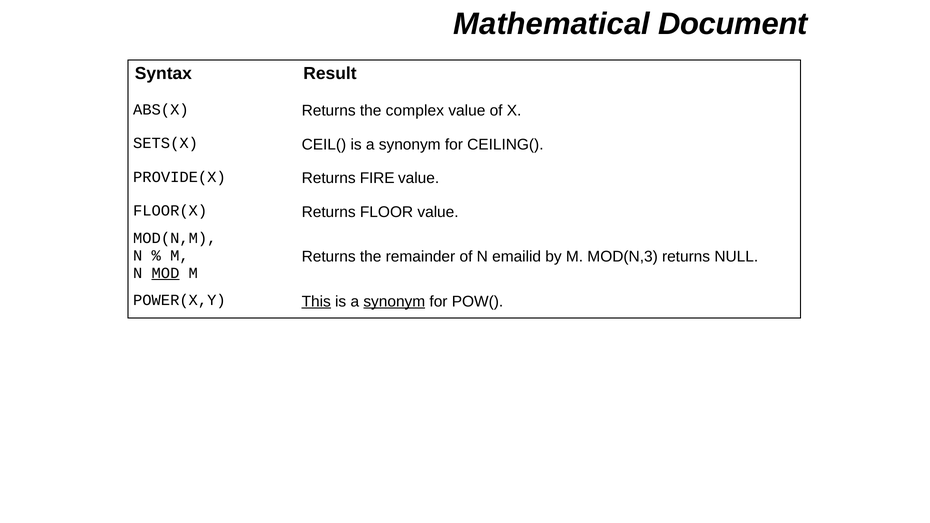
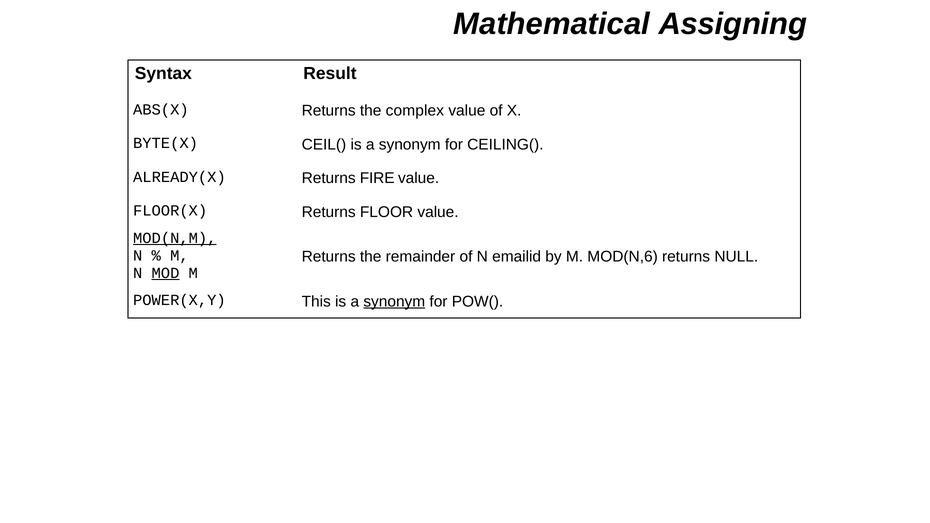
Document: Document -> Assigning
SETS(X: SETS(X -> BYTE(X
PROVIDE(X: PROVIDE(X -> ALREADY(X
MOD(N,M underline: none -> present
MOD(N,3: MOD(N,3 -> MOD(N,6
This underline: present -> none
